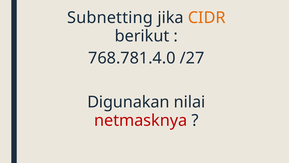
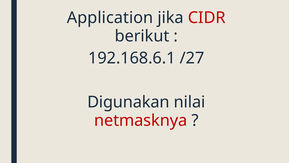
Subnetting: Subnetting -> Application
CIDR colour: orange -> red
768.781.4.0: 768.781.4.0 -> 192.168.6.1
